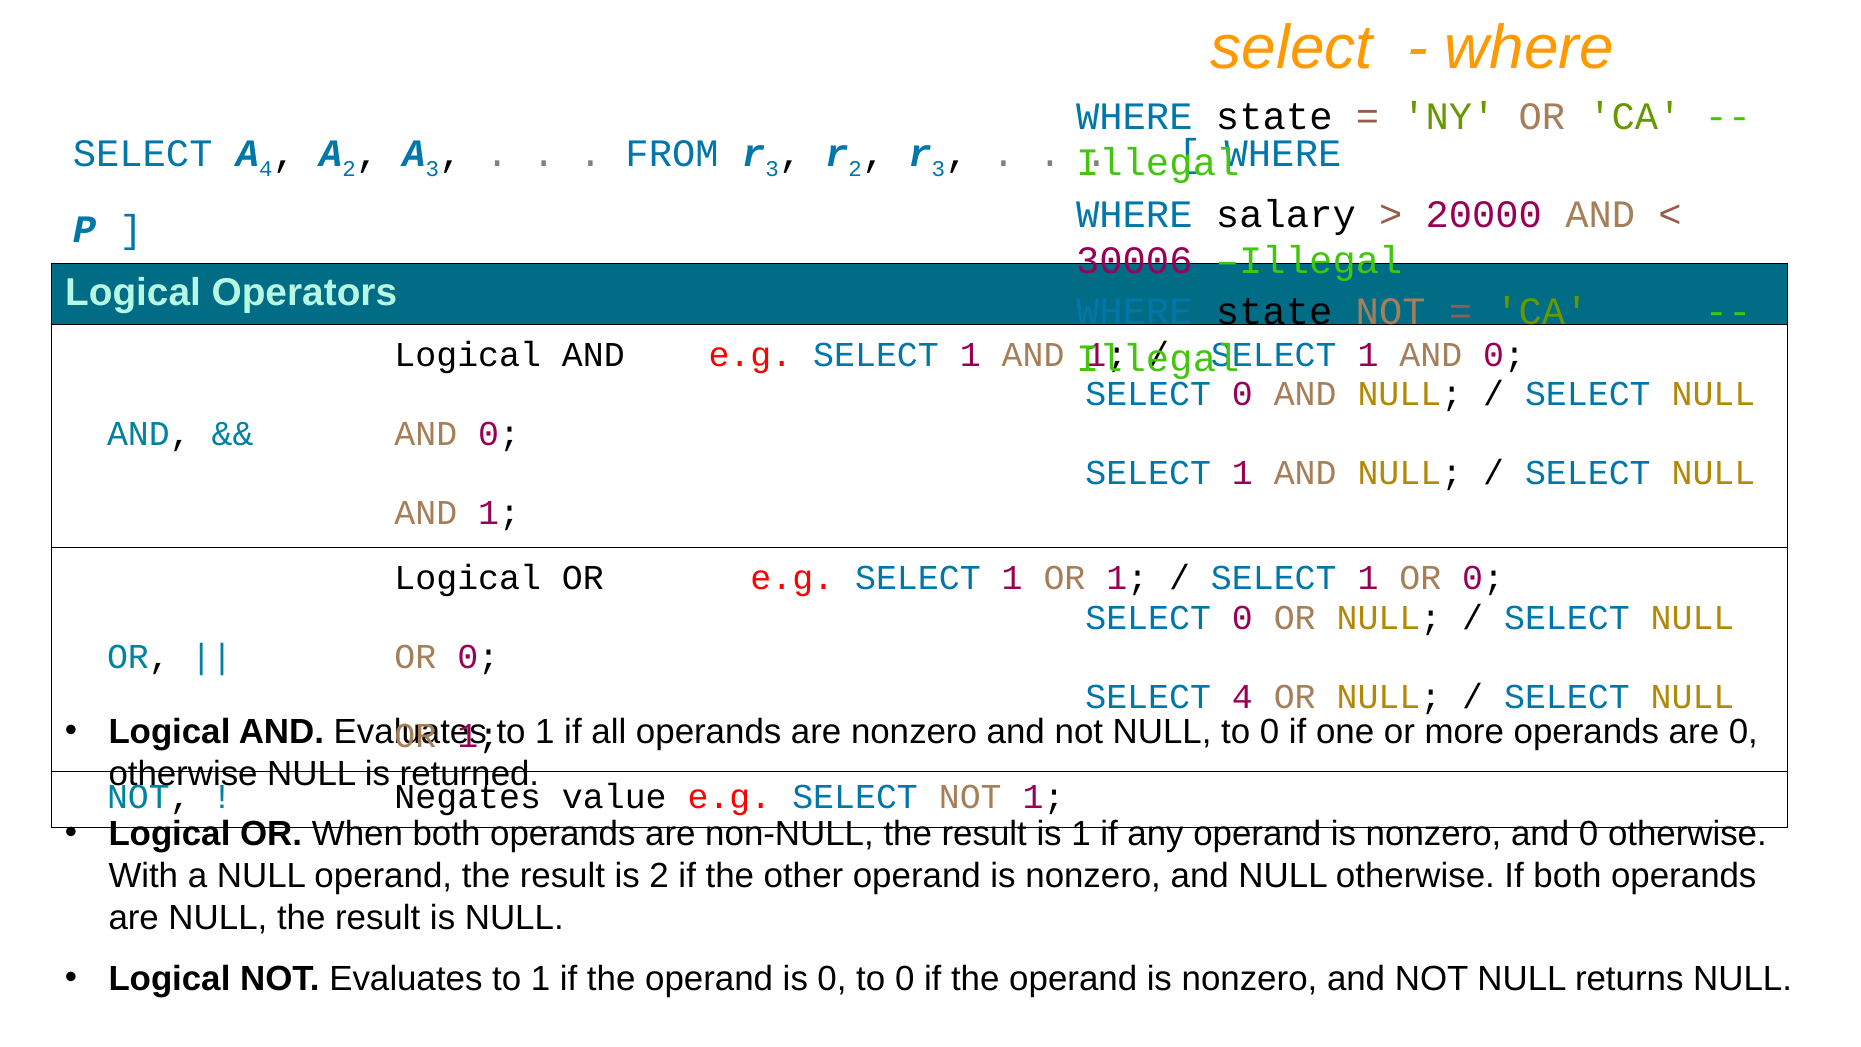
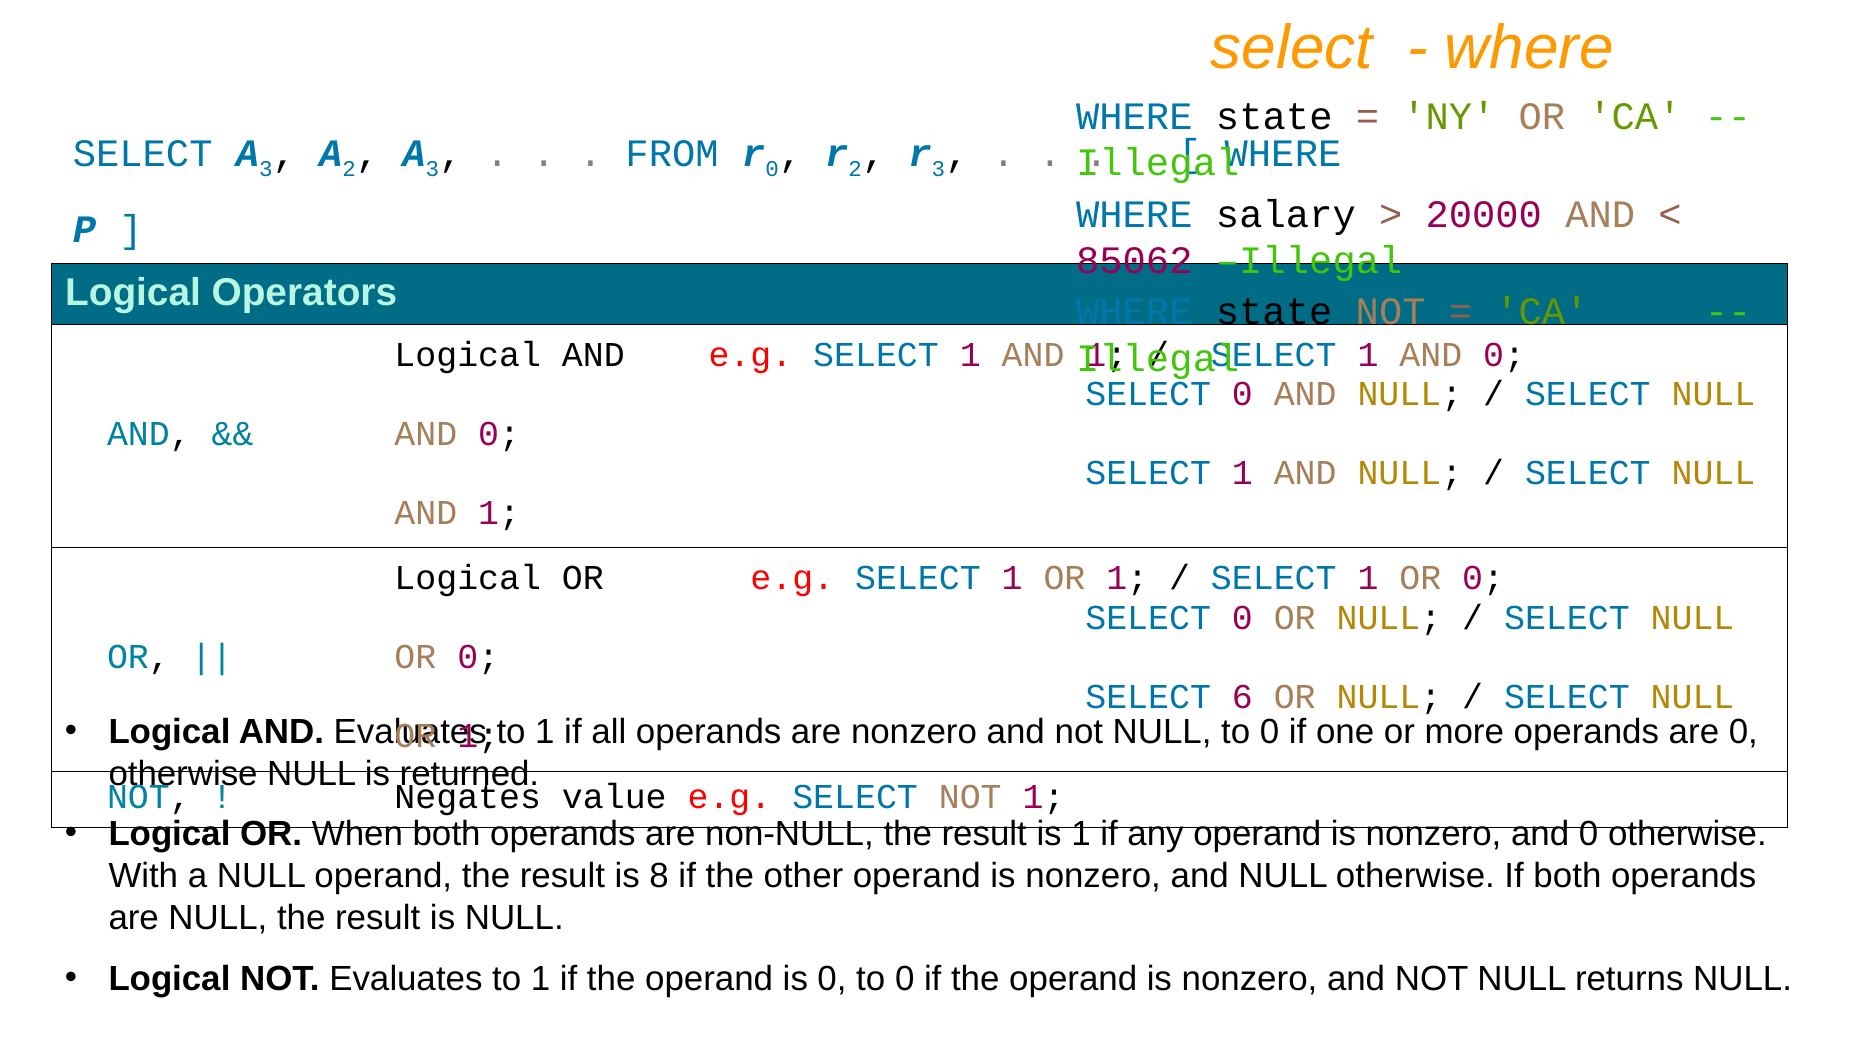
SELECT A 4: 4 -> 3
3 at (772, 169): 3 -> 0
30006: 30006 -> 85062
SELECT 4: 4 -> 6
is 2: 2 -> 8
